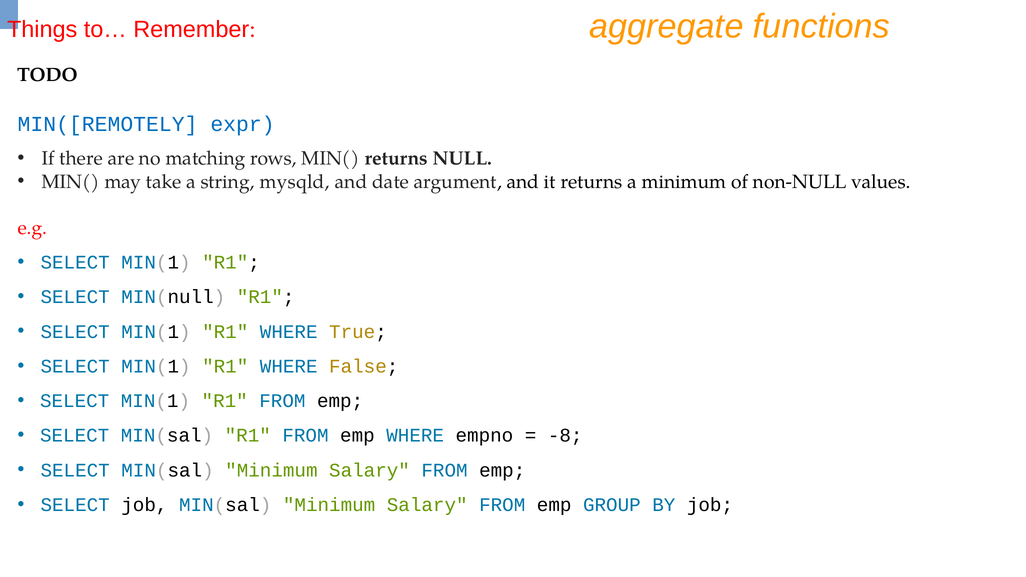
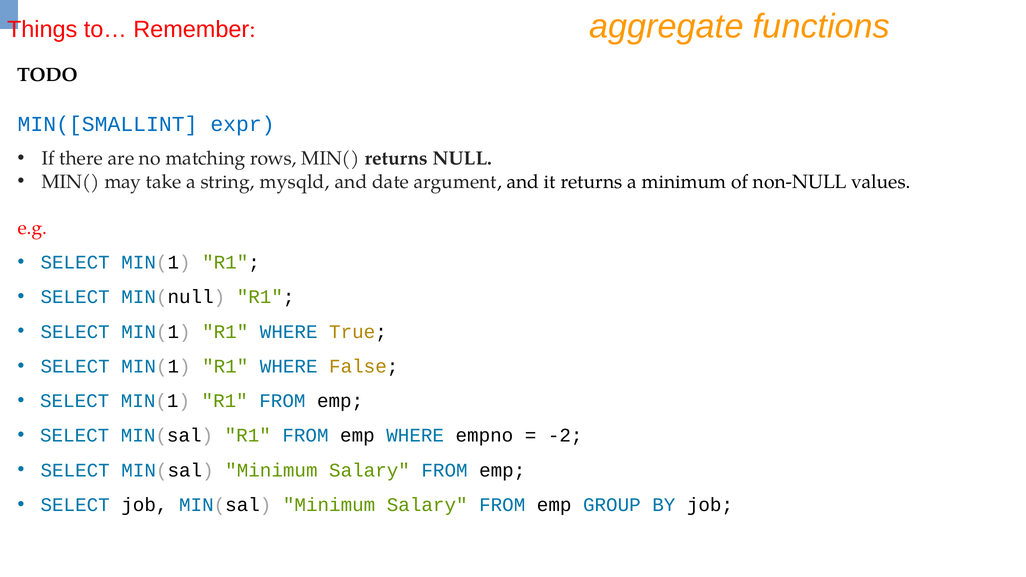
MIN([REMOTELY: MIN([REMOTELY -> MIN([SMALLINT
-8: -8 -> -2
